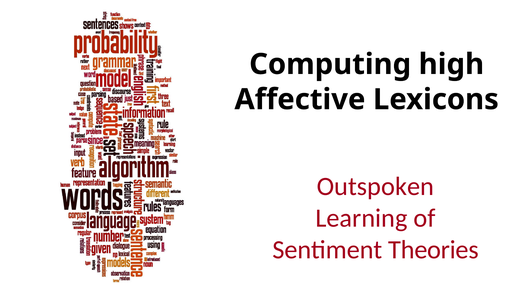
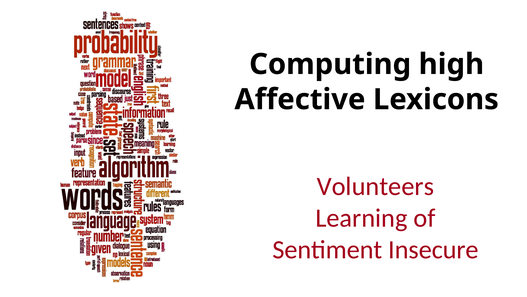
Outspoken: Outspoken -> Volunteers
Theories: Theories -> Insecure
